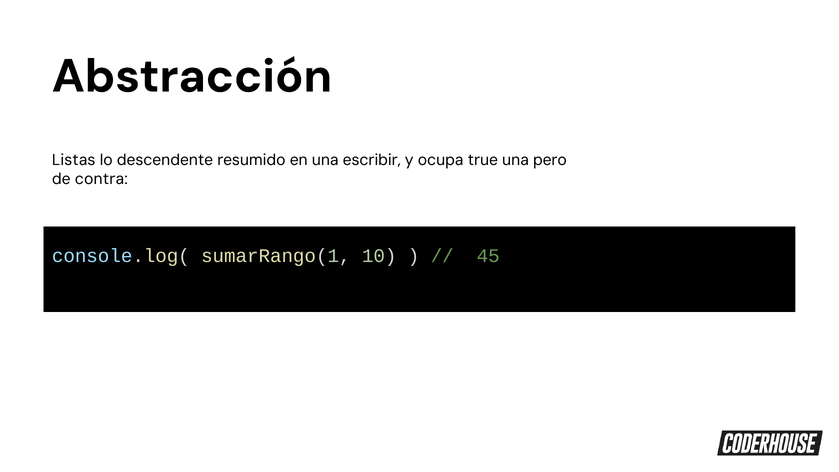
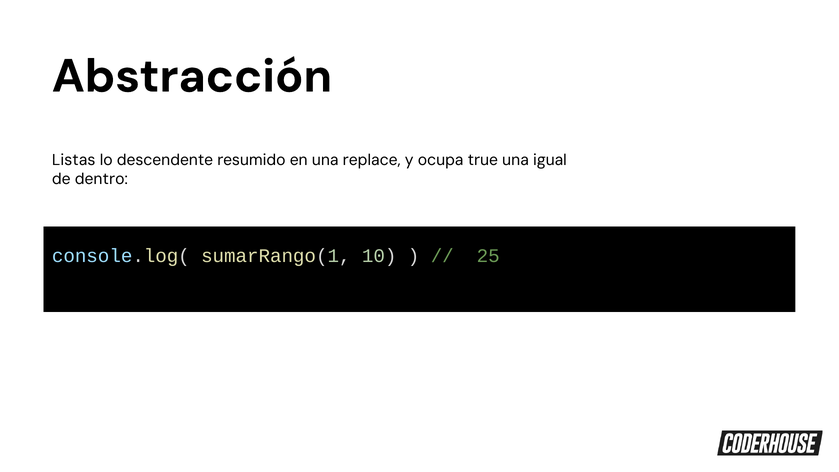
escribir: escribir -> replace
pero: pero -> igual
contra: contra -> dentro
45: 45 -> 25
